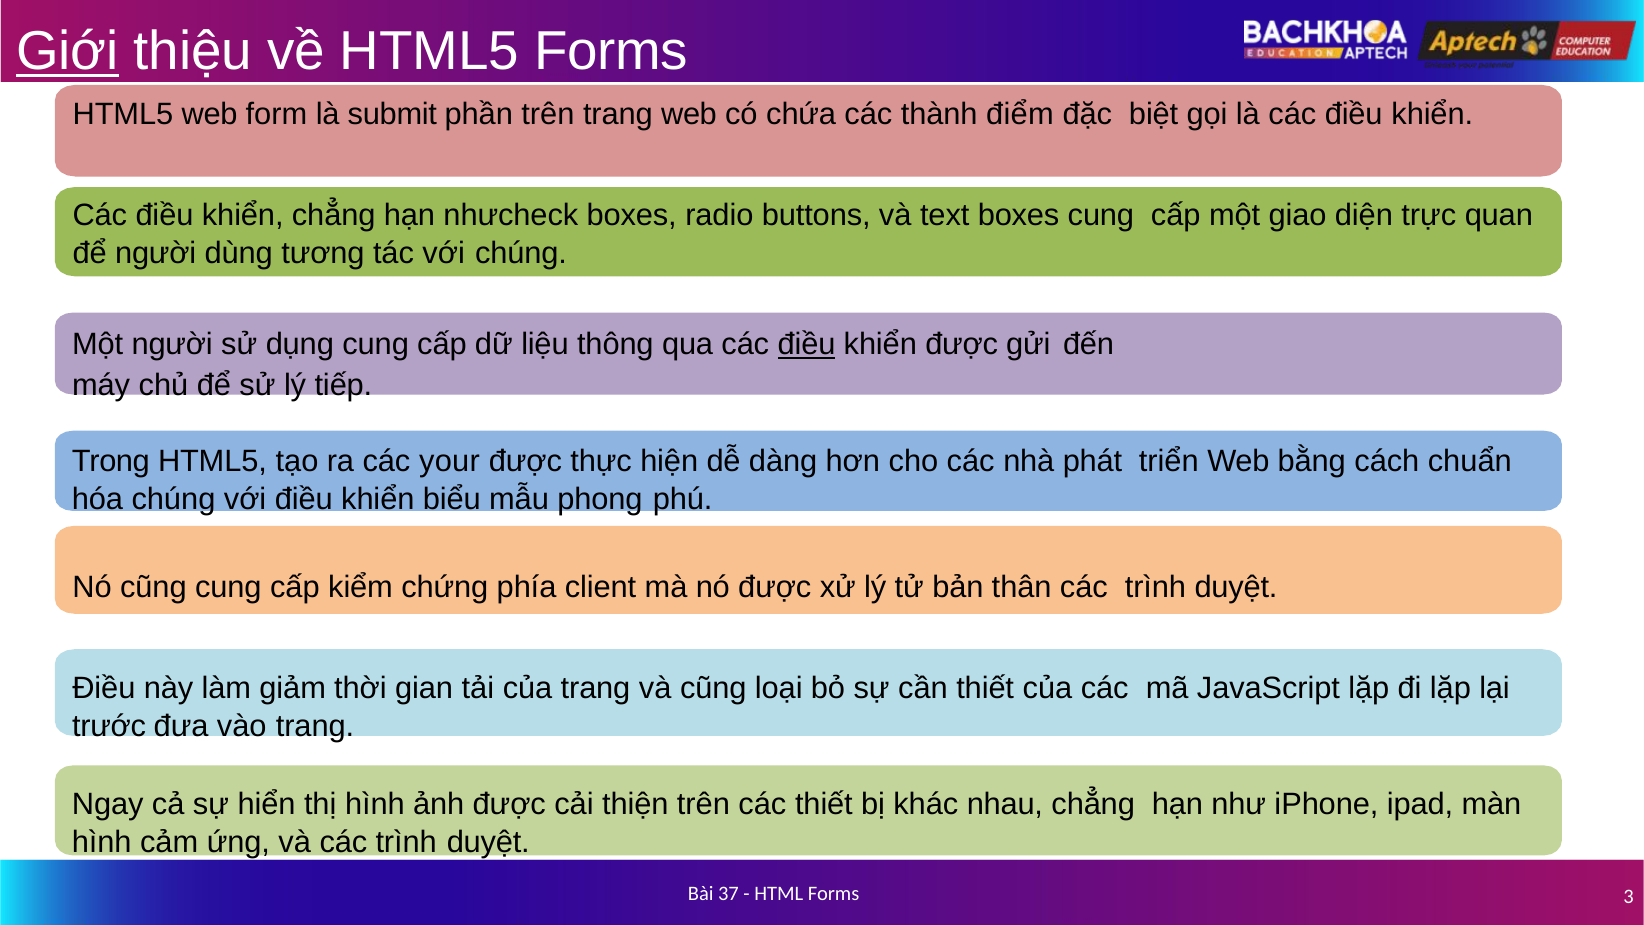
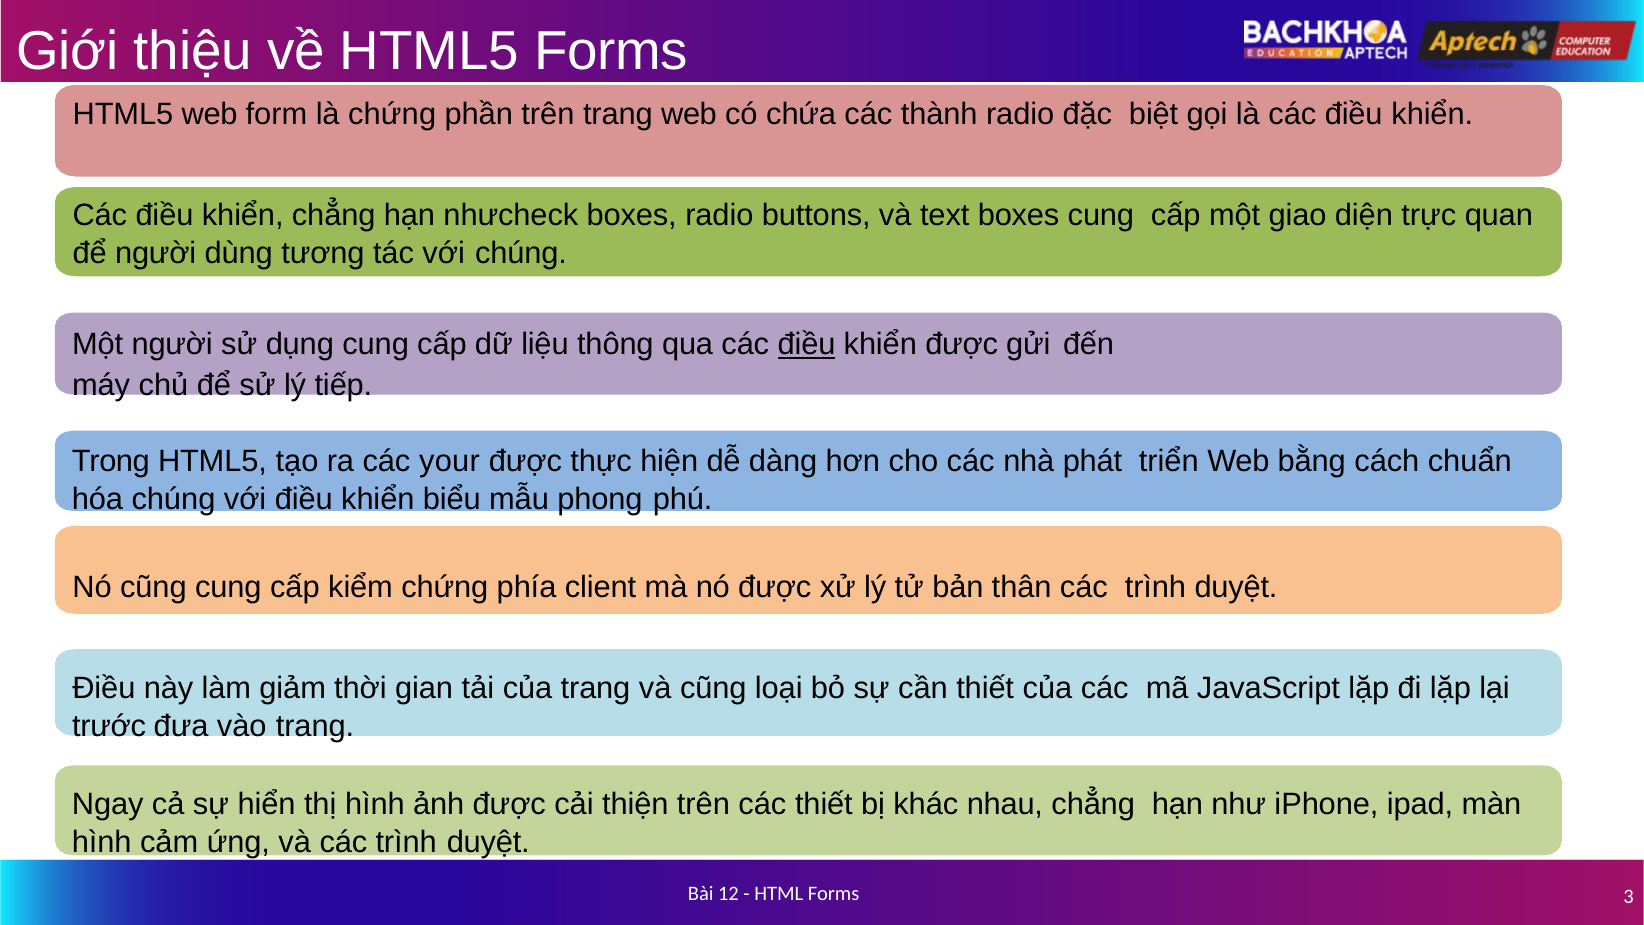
Giới underline: present -> none
là submit: submit -> chứng
thành điểm: điểm -> radio
37: 37 -> 12
